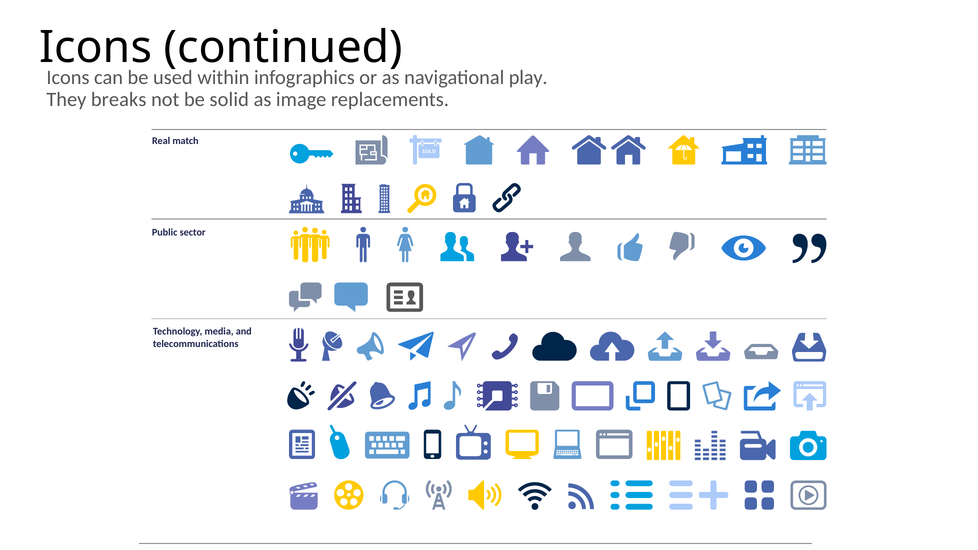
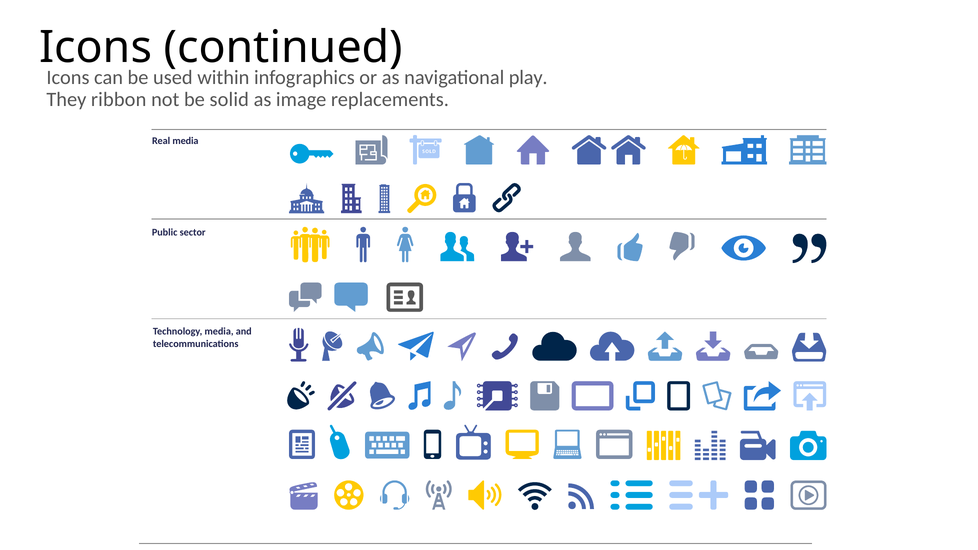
breaks: breaks -> ribbon
Real match: match -> media
